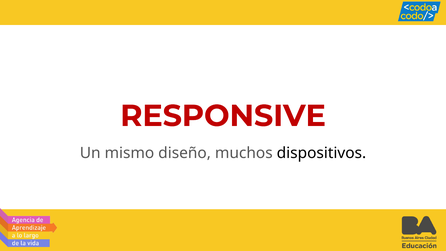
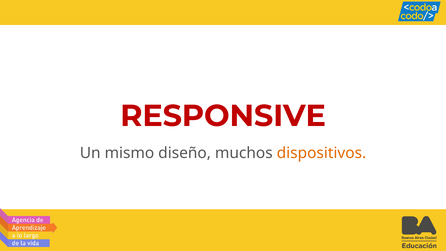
dispositivos colour: black -> orange
